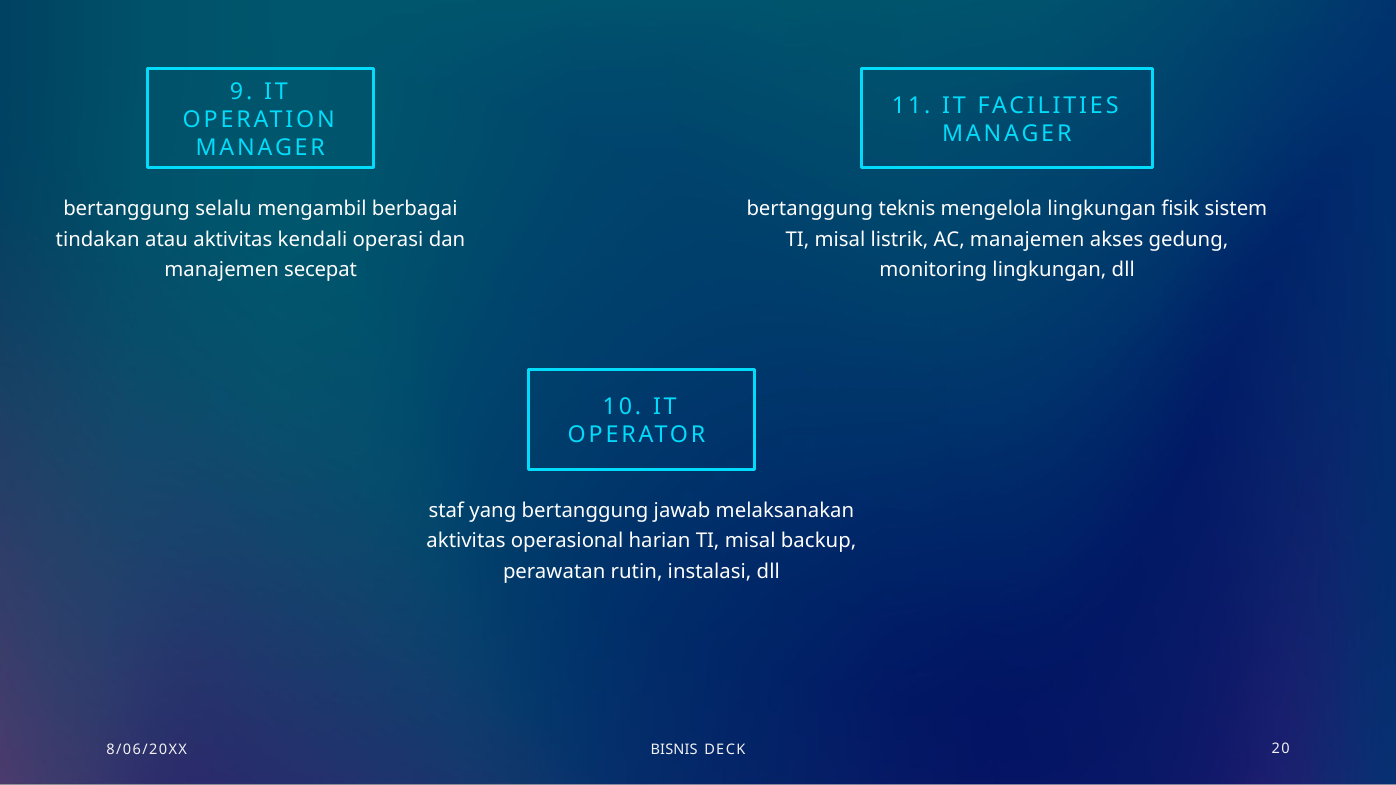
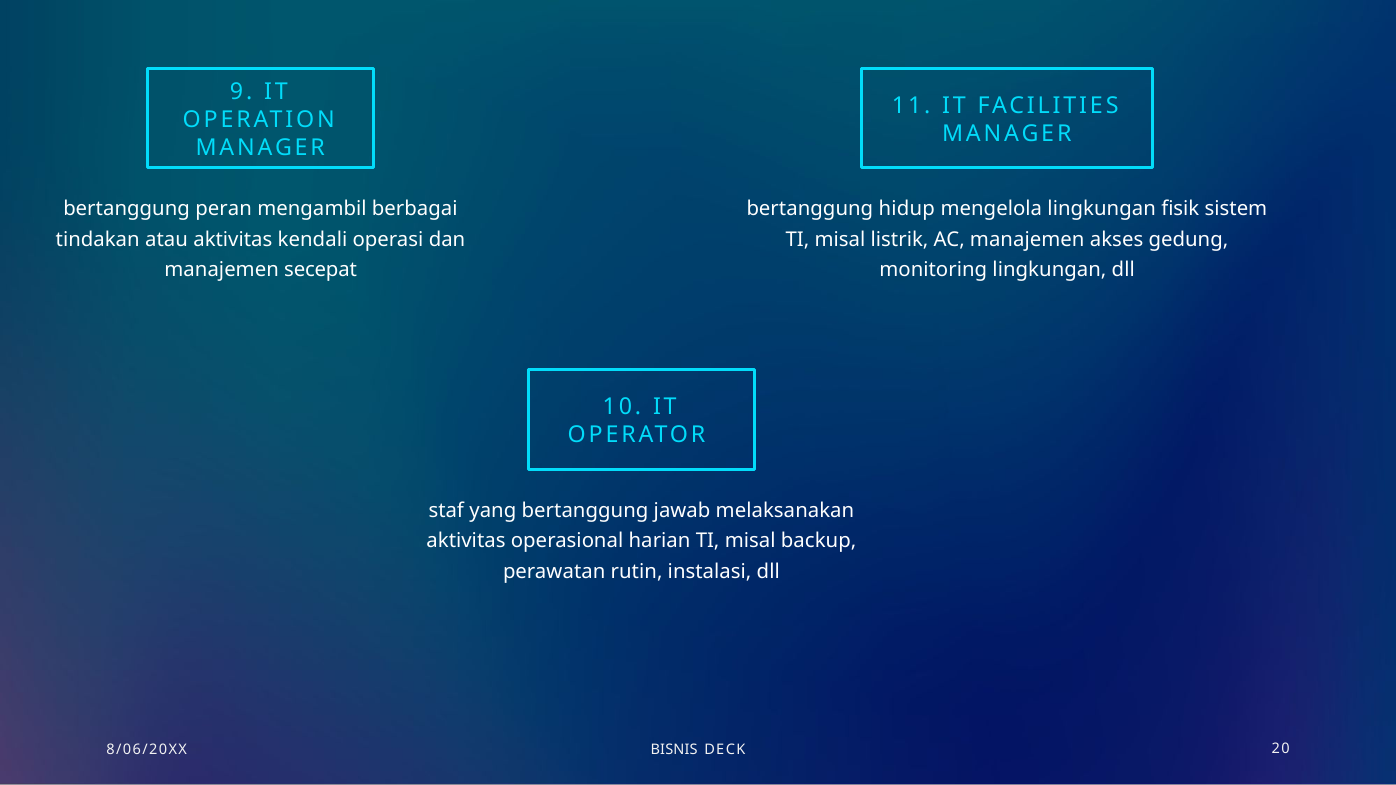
selalu: selalu -> peran
teknis: teknis -> hidup
